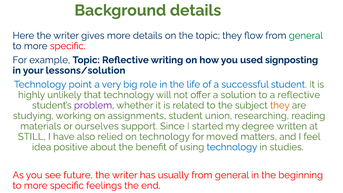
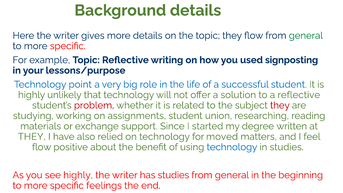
lessons/solution: lessons/solution -> lessons/purpose
problem colour: purple -> red
they at (280, 105) colour: orange -> red
ourselves: ourselves -> exchange
STILL at (32, 137): STILL -> THEY
idea at (42, 147): idea -> flow
see future: future -> highly
has usually: usually -> studies
